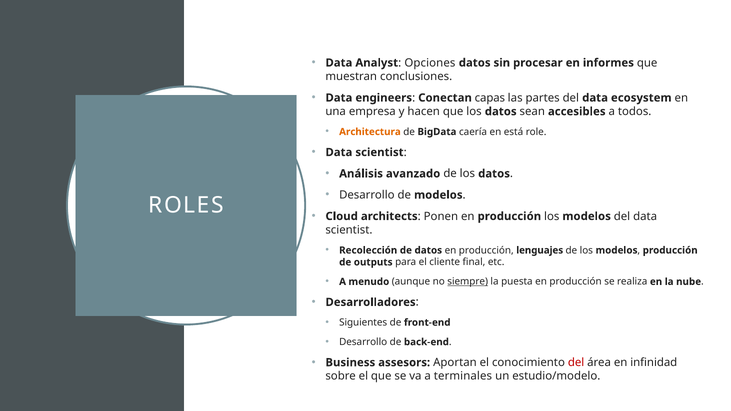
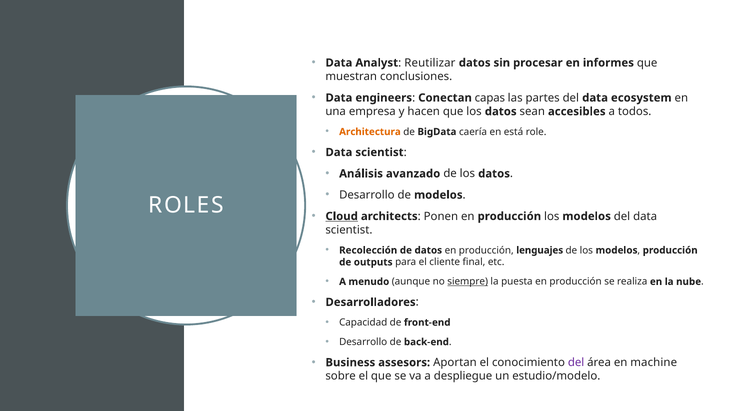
Opciones: Opciones -> Reutilizar
Cloud underline: none -> present
Siguientes: Siguientes -> Capacidad
del at (576, 363) colour: red -> purple
infinidad: infinidad -> machine
terminales: terminales -> despliegue
